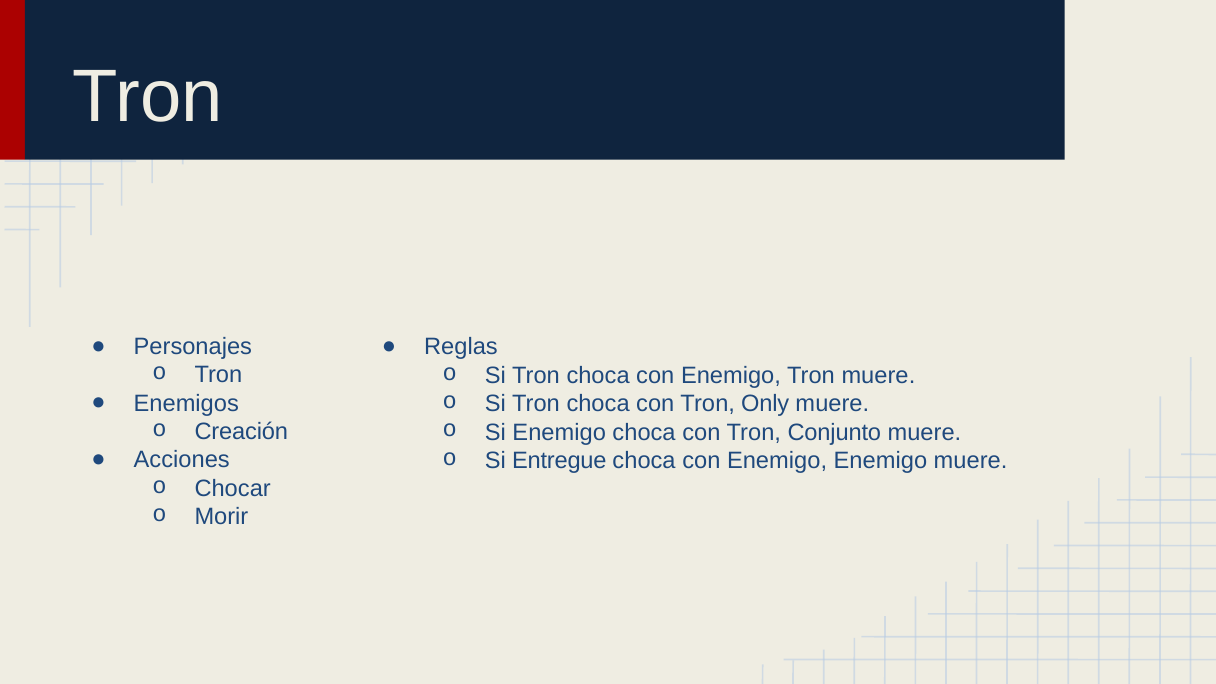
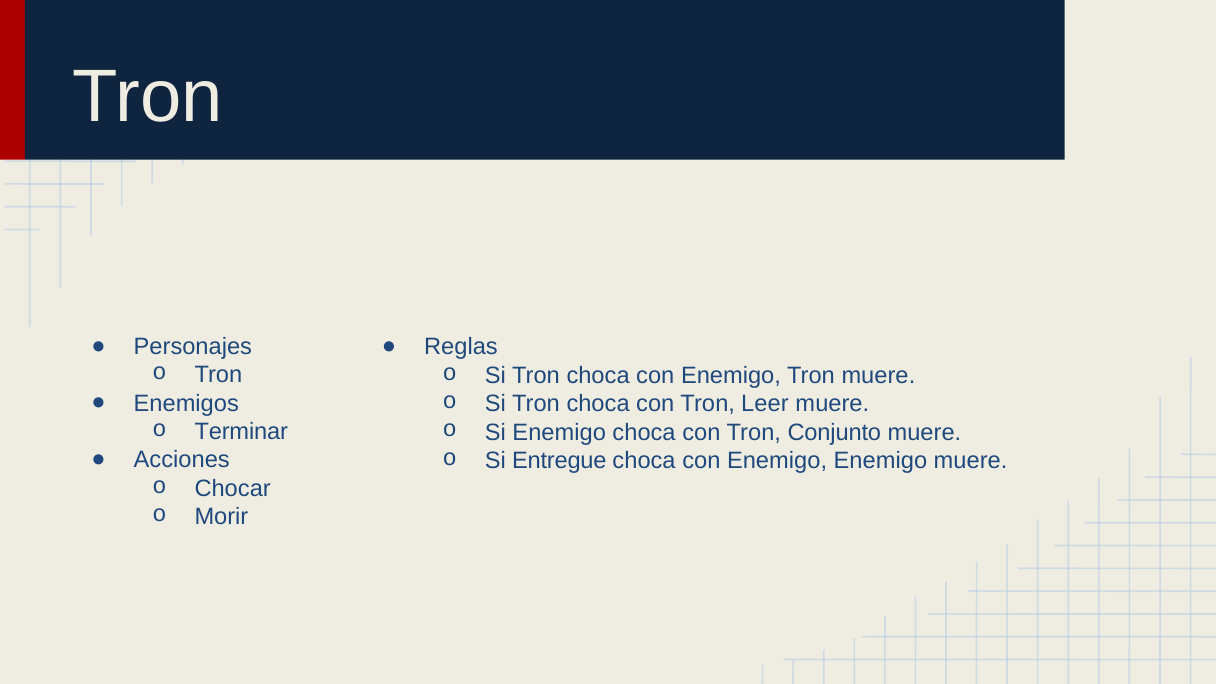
Only: Only -> Leer
Creación: Creación -> Terminar
